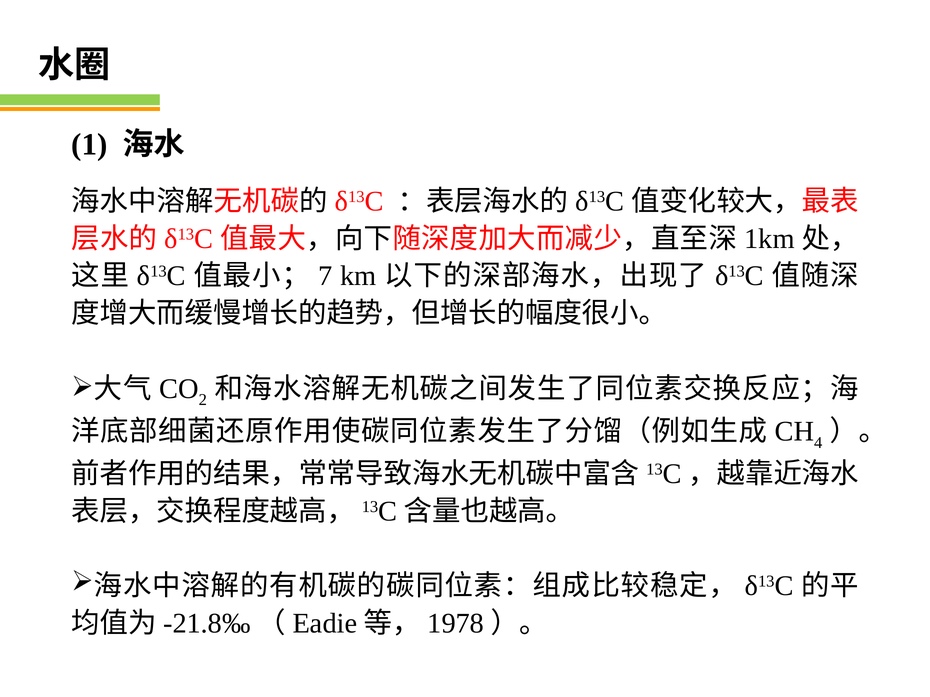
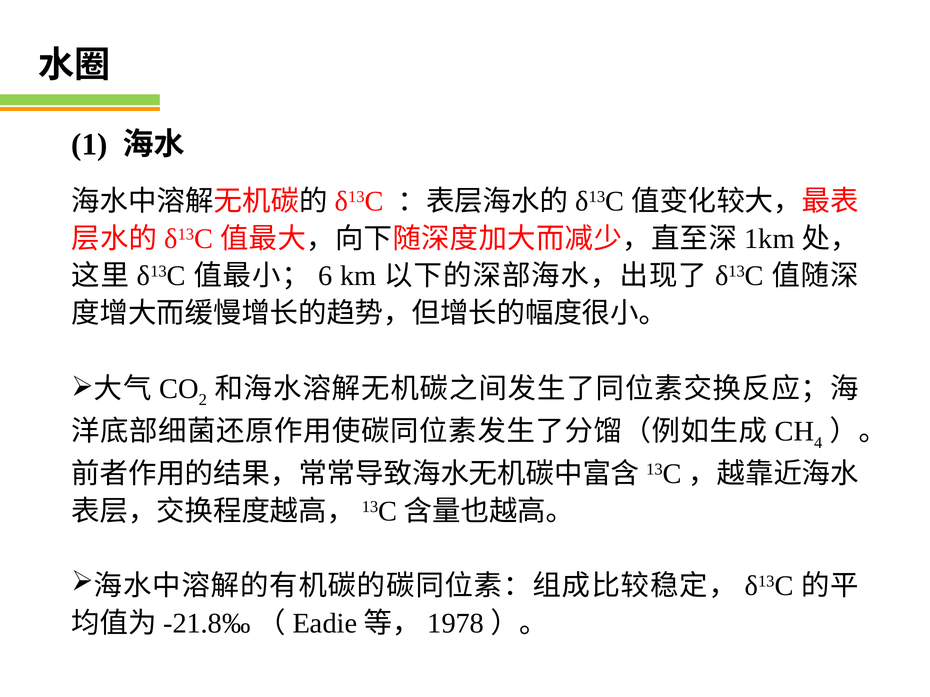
7: 7 -> 6
